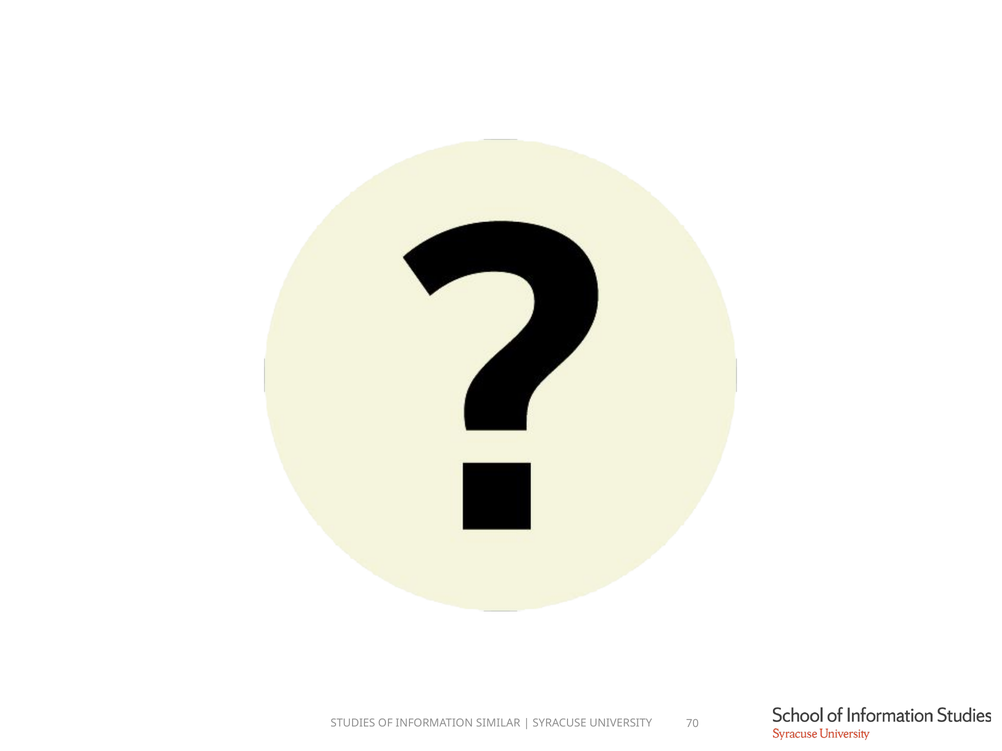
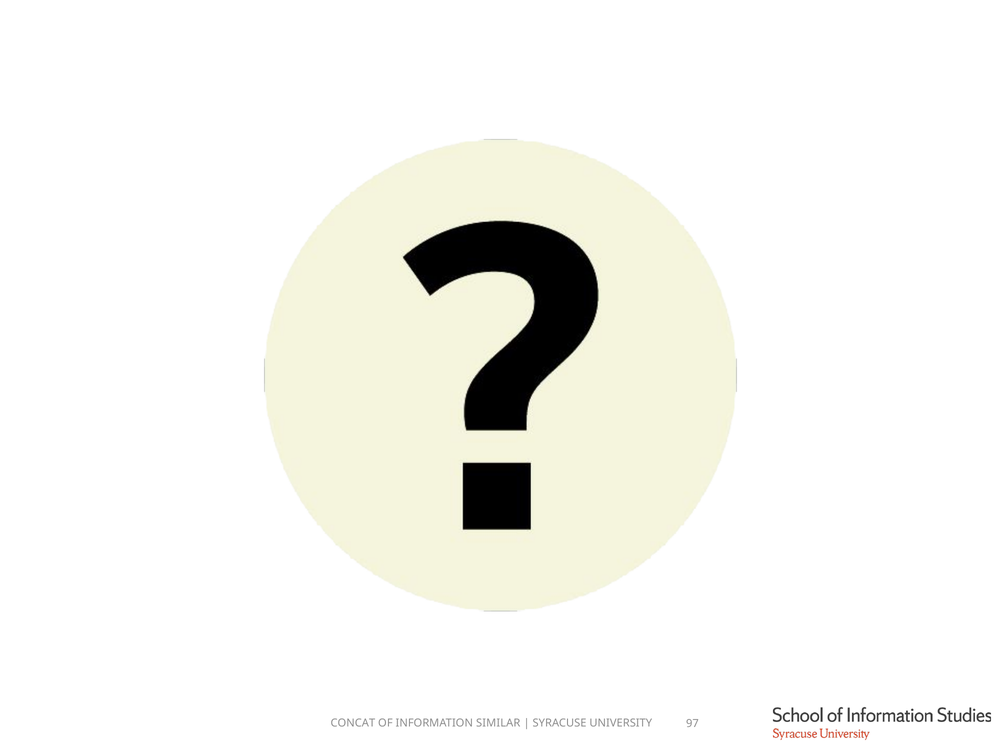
STUDIES: STUDIES -> CONCAT
70: 70 -> 97
